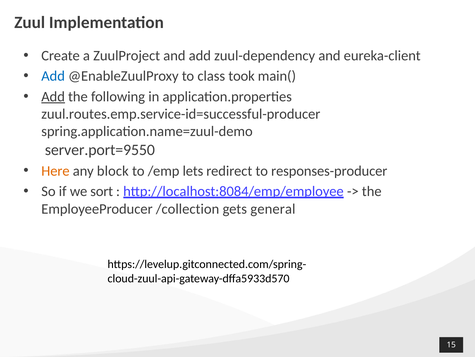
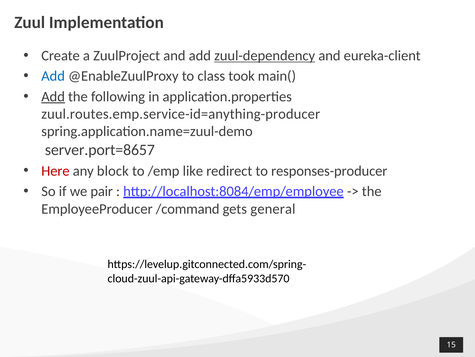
zuul-dependency underline: none -> present
zuul.routes.emp.service-id=successful-producer: zuul.routes.emp.service-id=successful-producer -> zuul.routes.emp.service-id=anything-producer
server.port=9550: server.port=9550 -> server.port=8657
Here colour: orange -> red
lets: lets -> like
sort: sort -> pair
/collection: /collection -> /command
